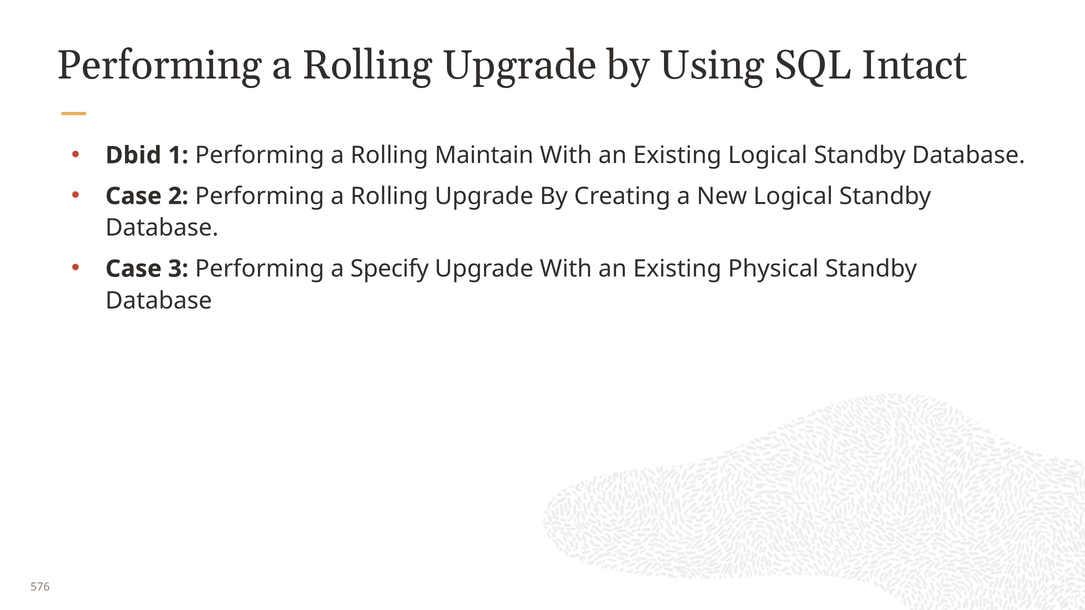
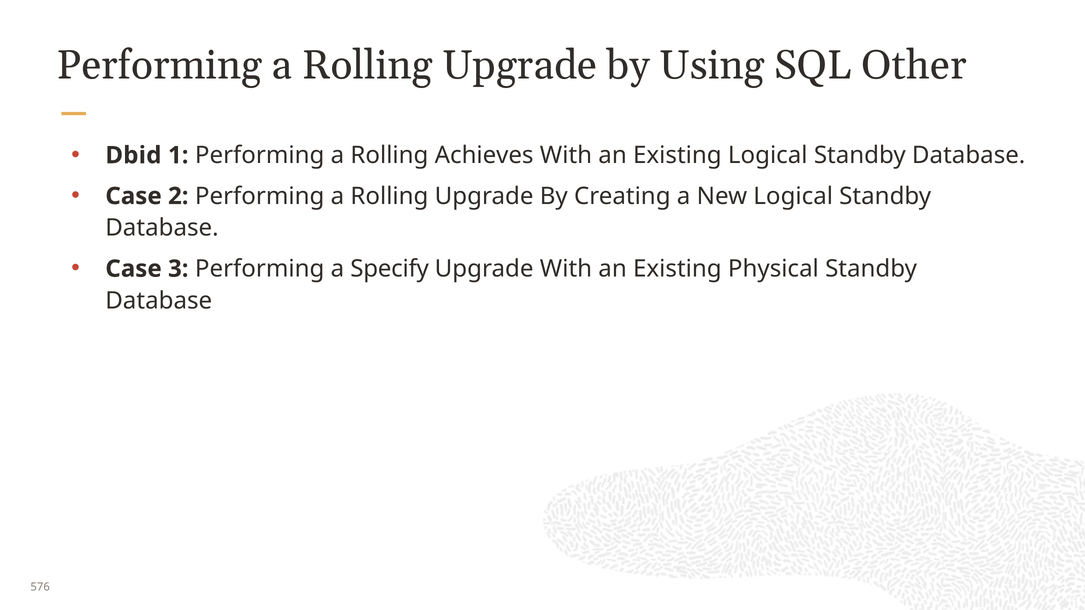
Intact: Intact -> Other
Maintain: Maintain -> Achieves
